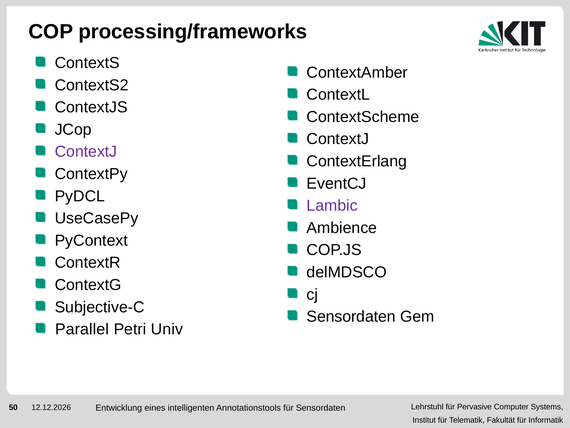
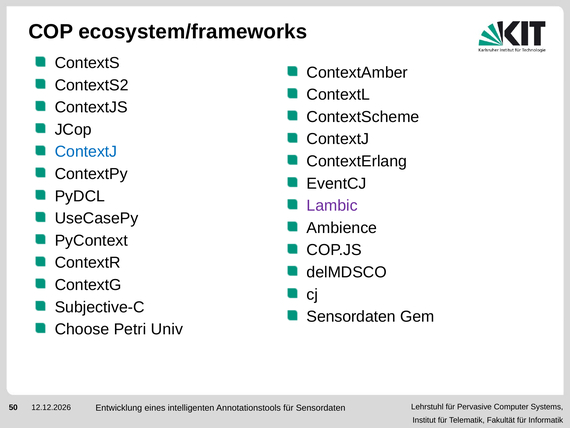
processing/frameworks: processing/frameworks -> ecosystem/frameworks
ContextJ at (86, 152) colour: purple -> blue
Parallel: Parallel -> Choose
